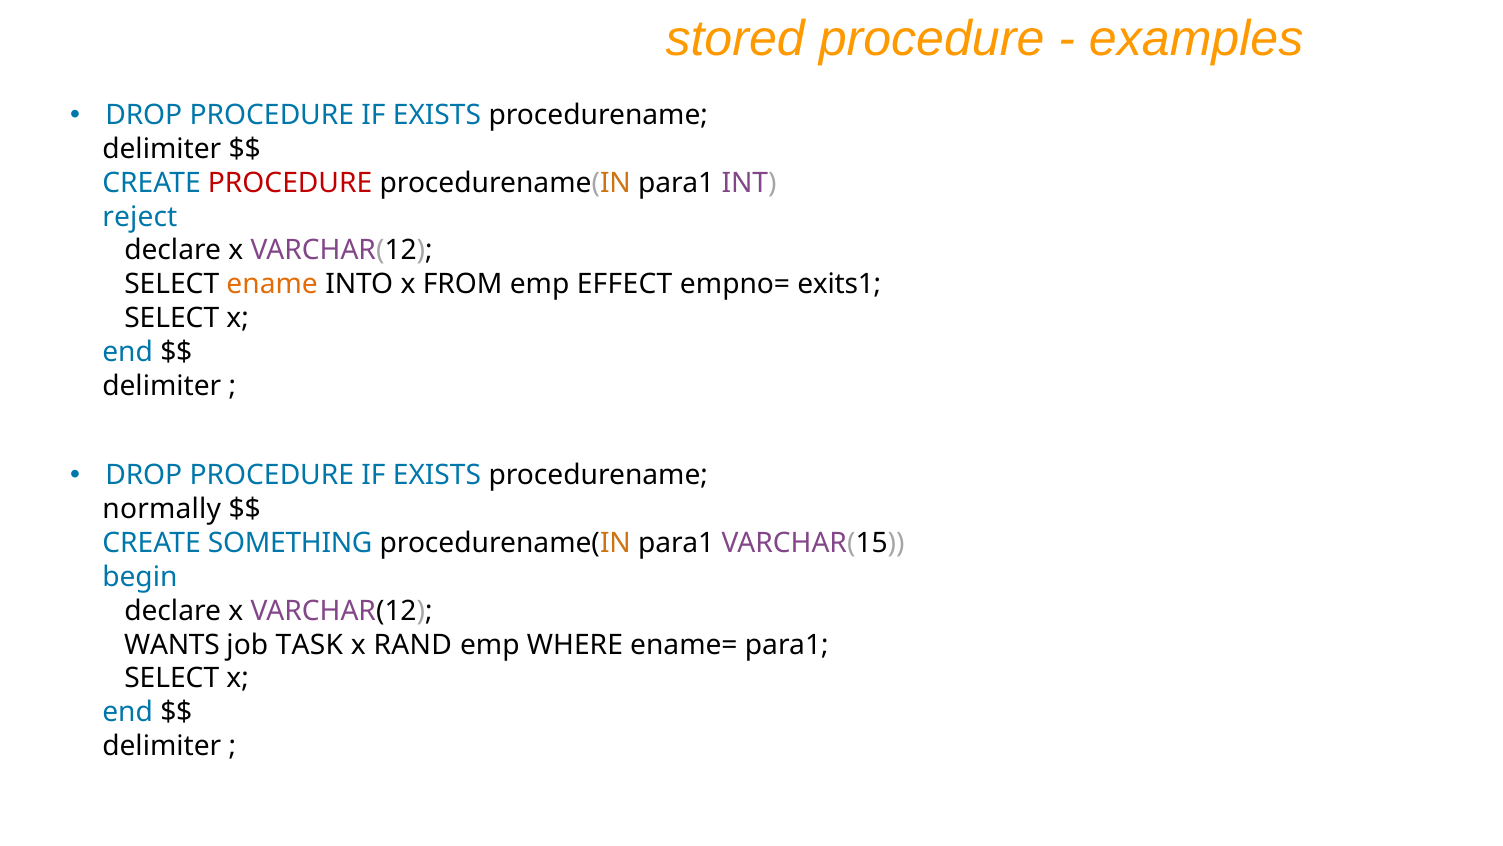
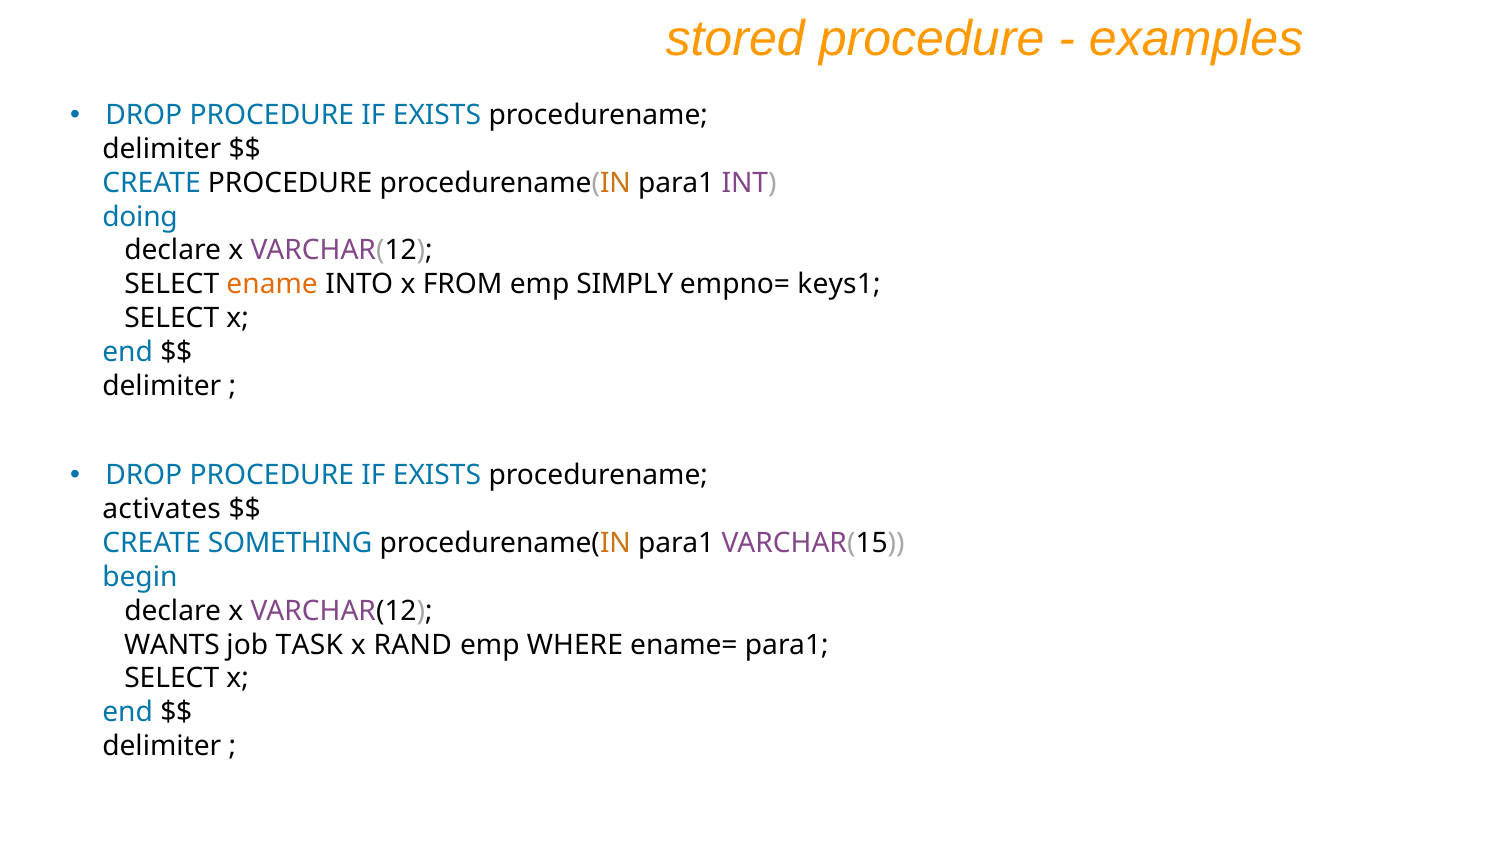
PROCEDURE at (290, 183) colour: red -> black
reject: reject -> doing
EFFECT: EFFECT -> SIMPLY
exits1: exits1 -> keys1
normally: normally -> activates
